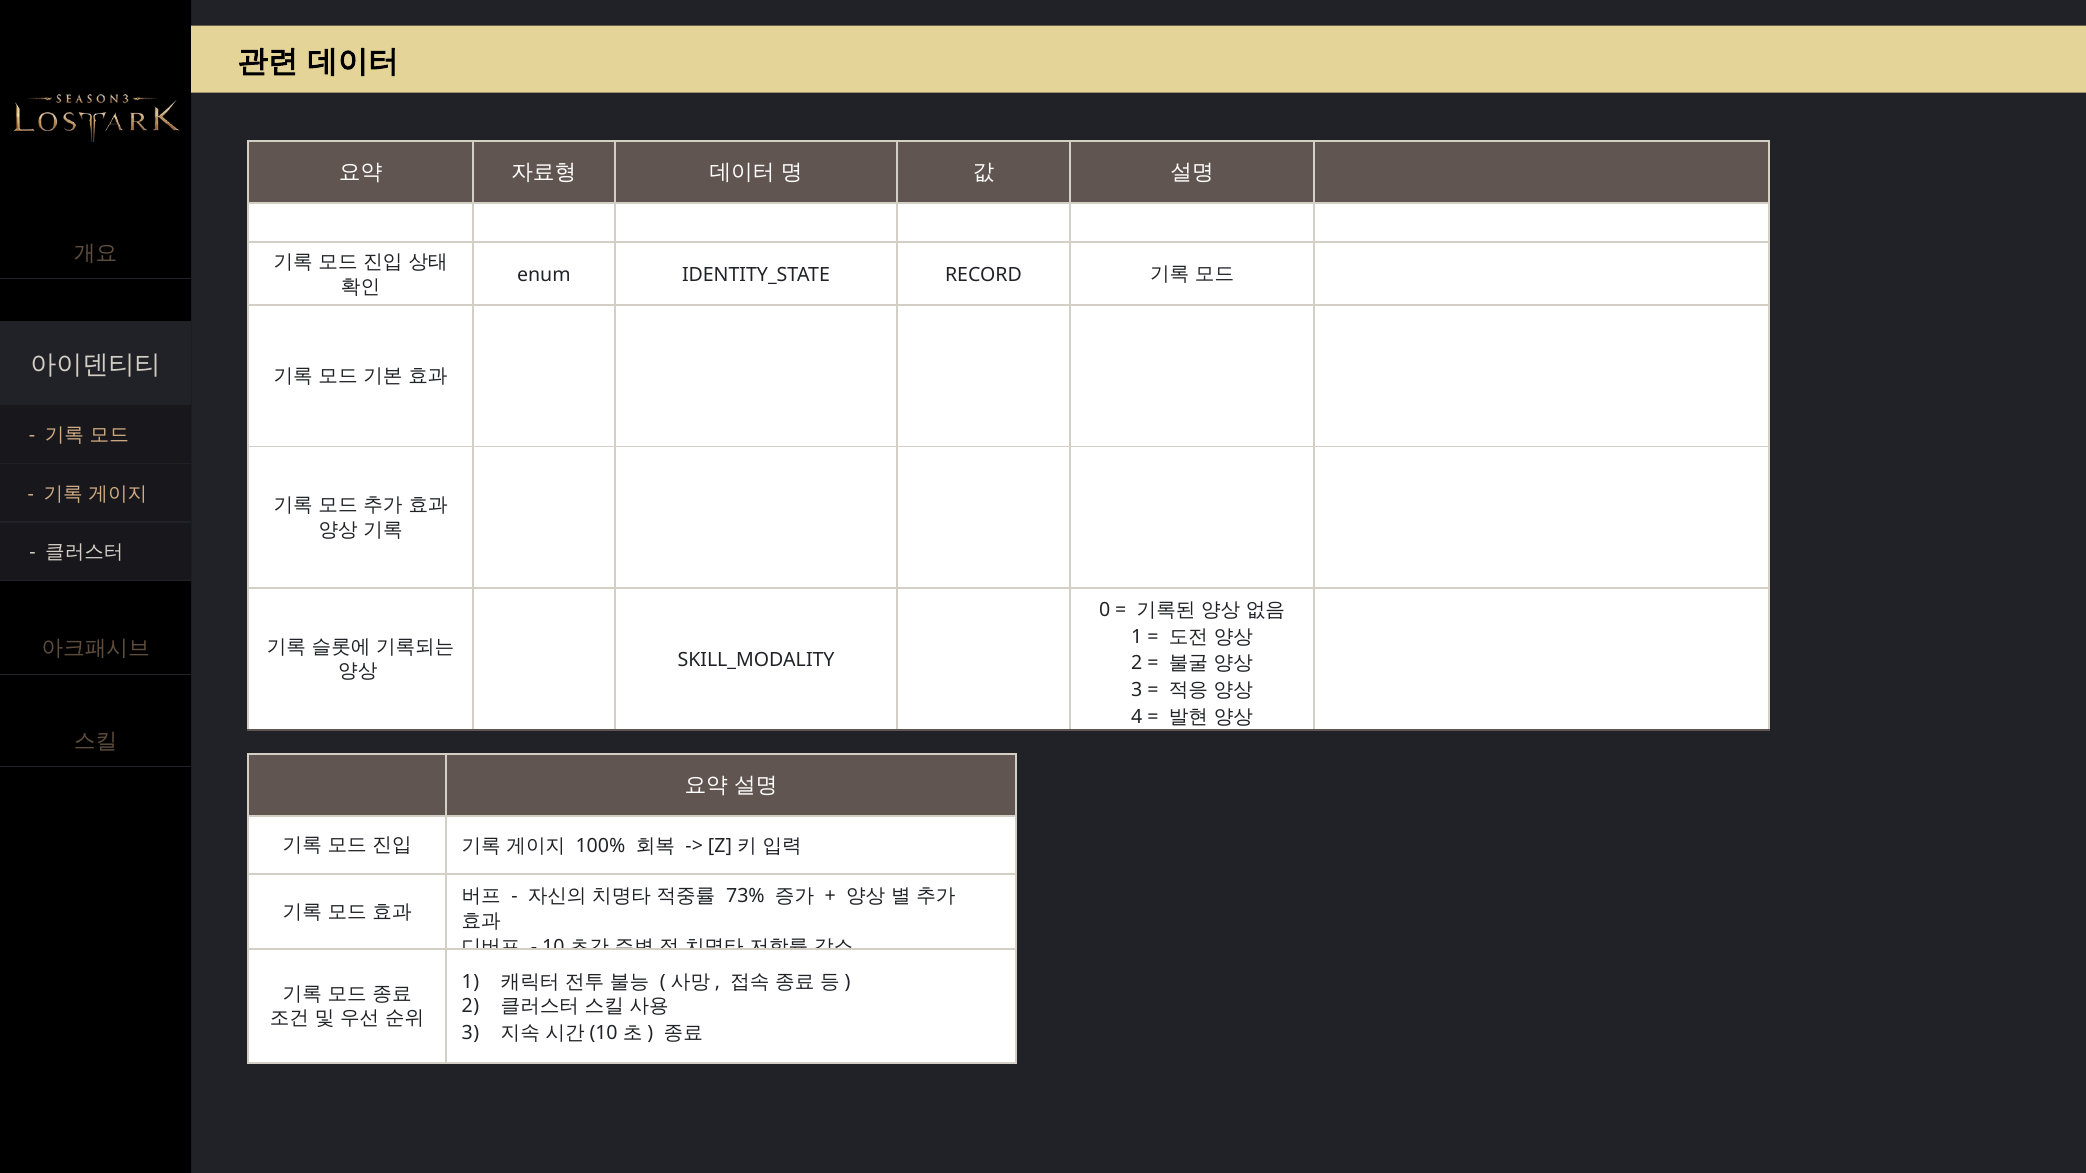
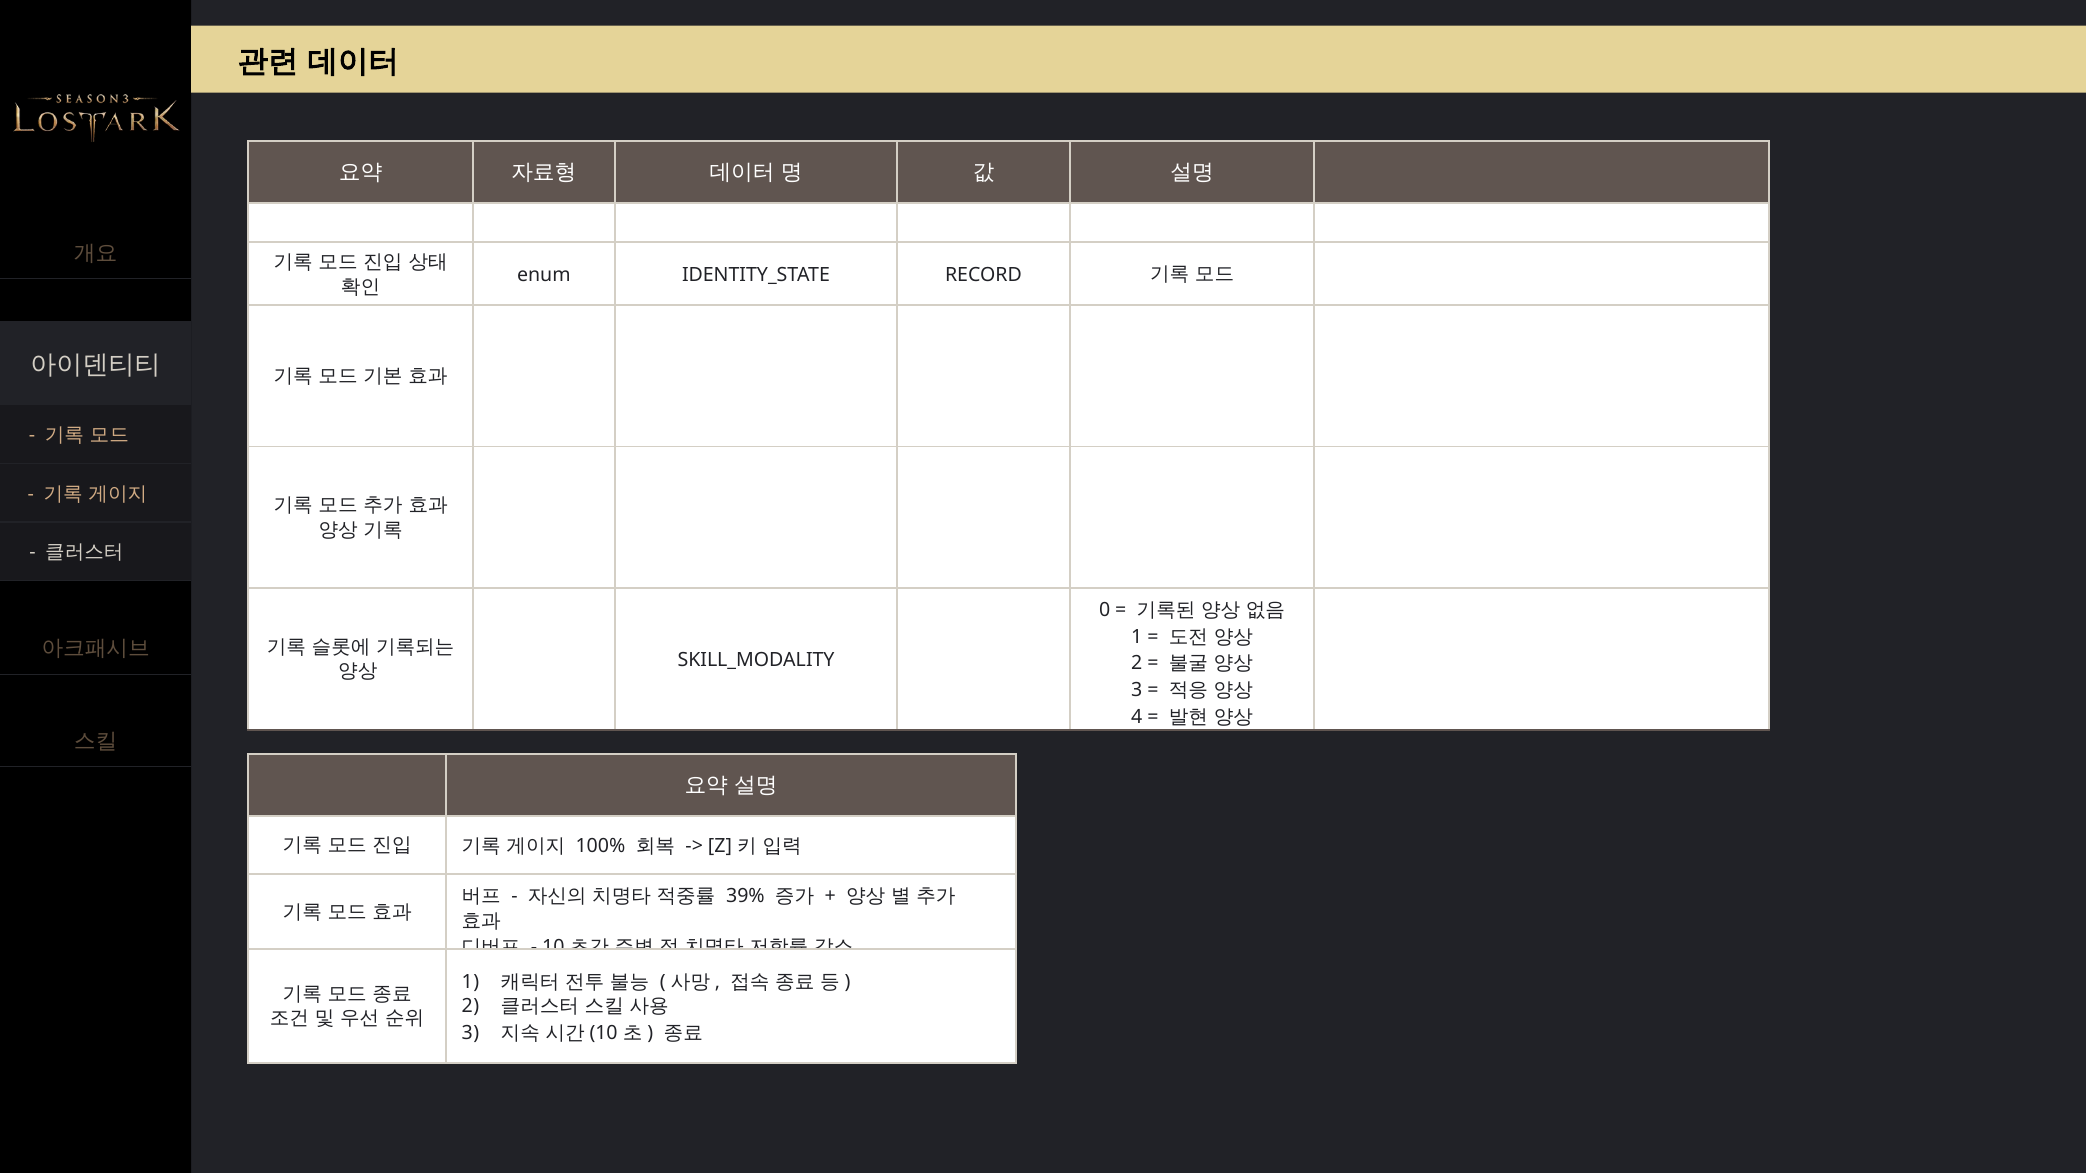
73%: 73% -> 39%
